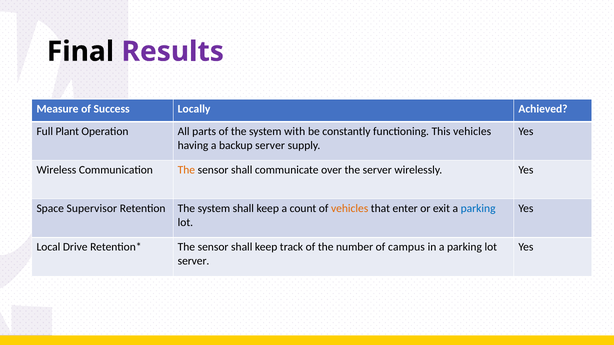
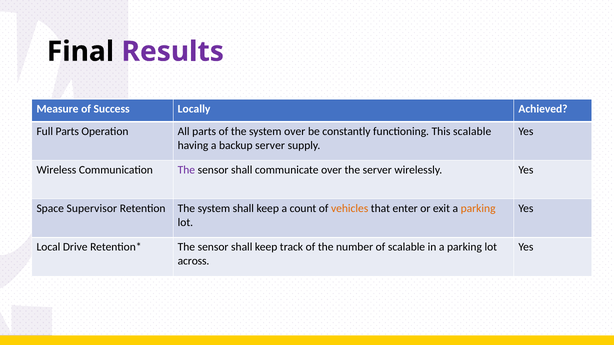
Full Plant: Plant -> Parts
system with: with -> over
This vehicles: vehicles -> scalable
The at (186, 170) colour: orange -> purple
parking at (478, 209) colour: blue -> orange
of campus: campus -> scalable
server at (194, 261): server -> across
